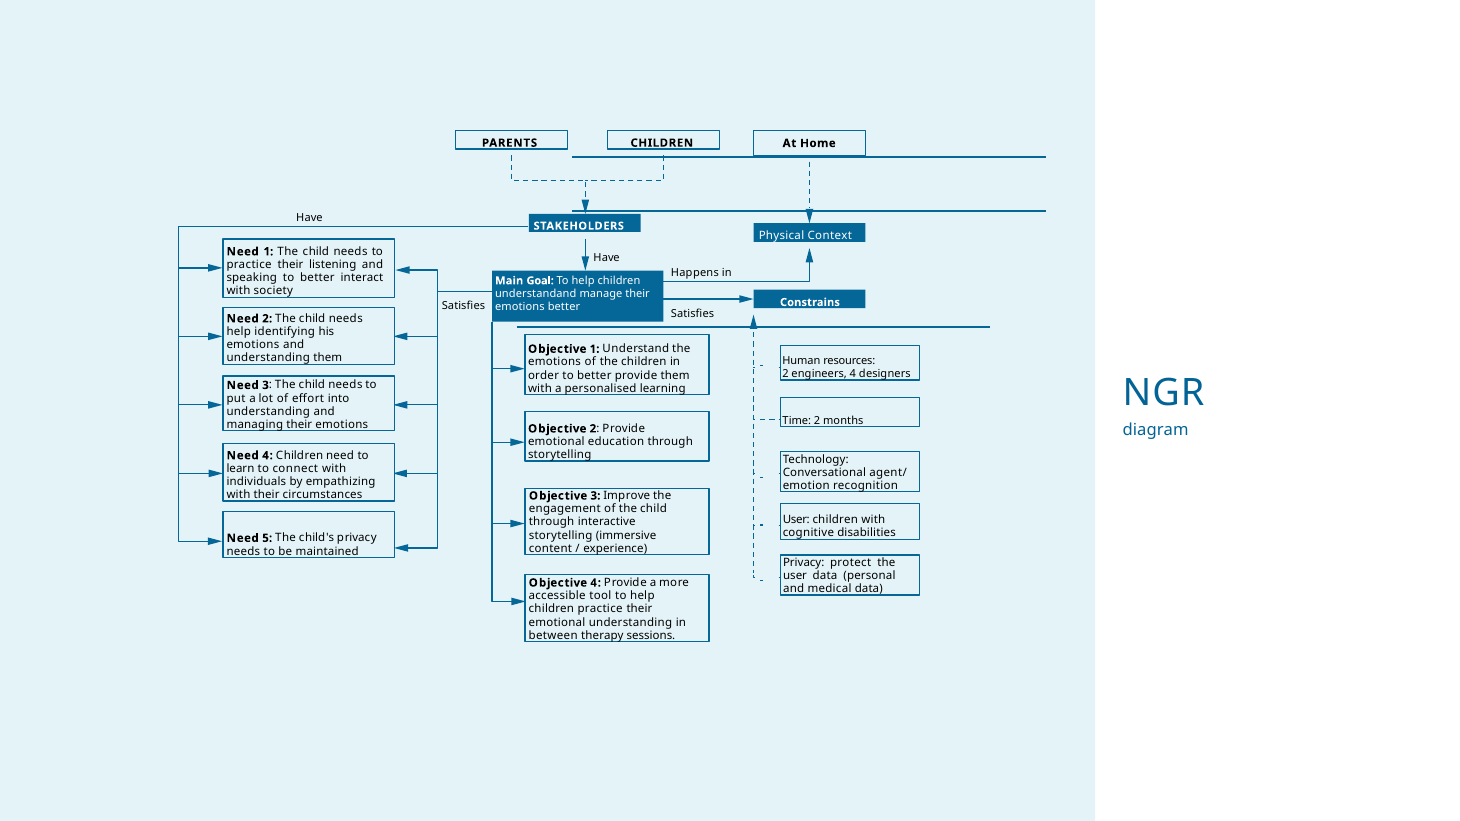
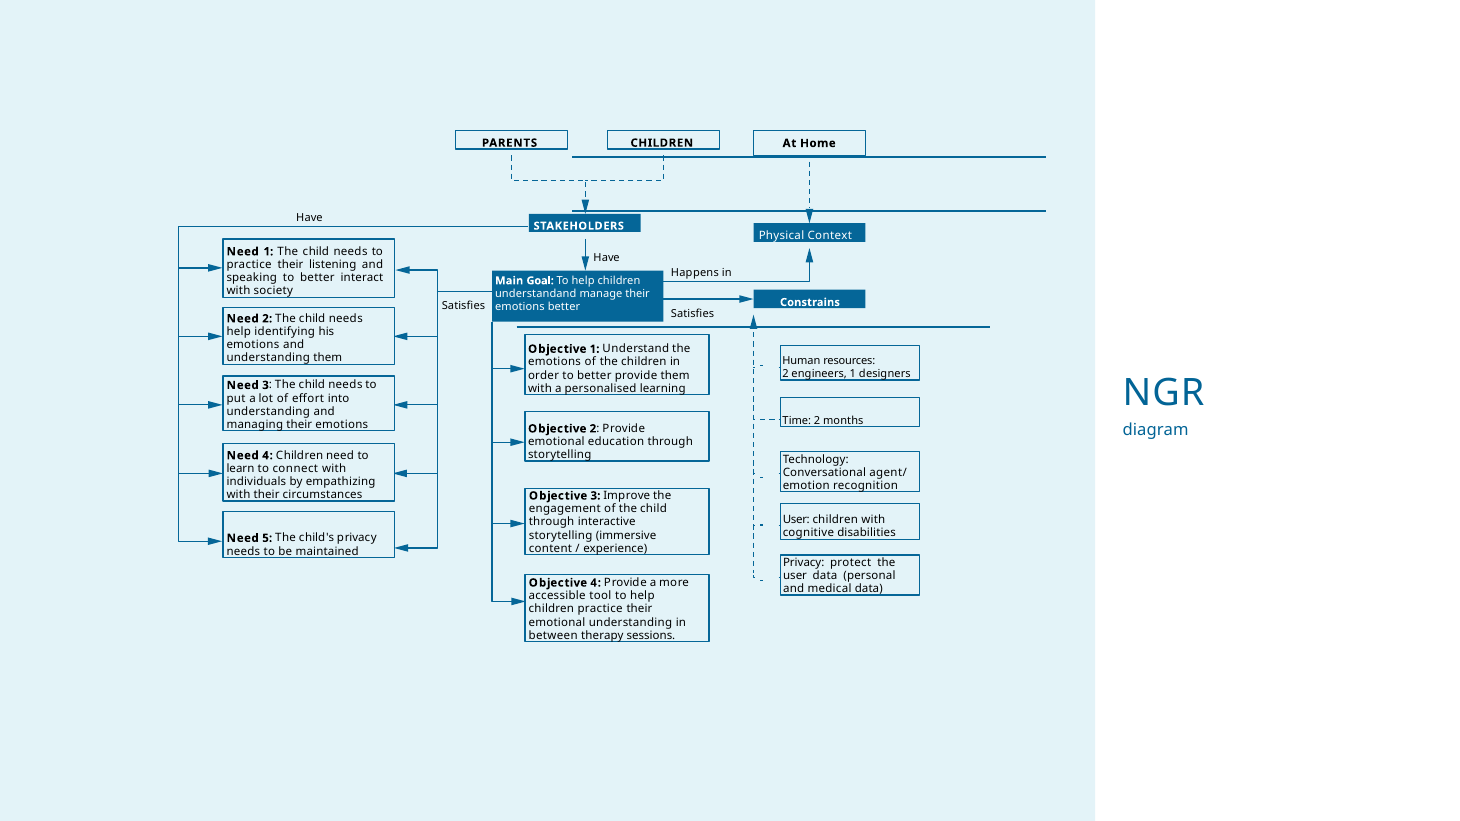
engineers 4: 4 -> 1
